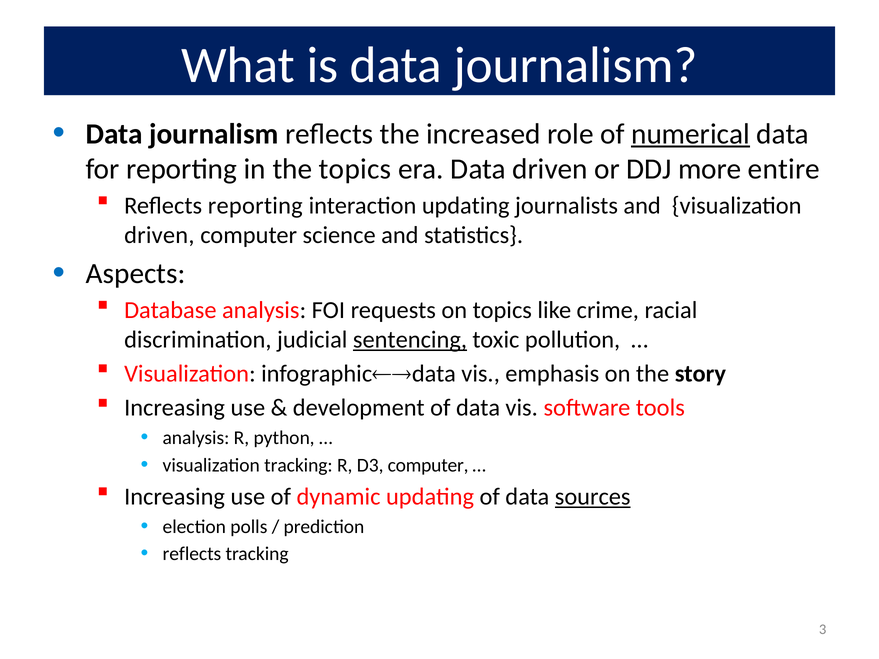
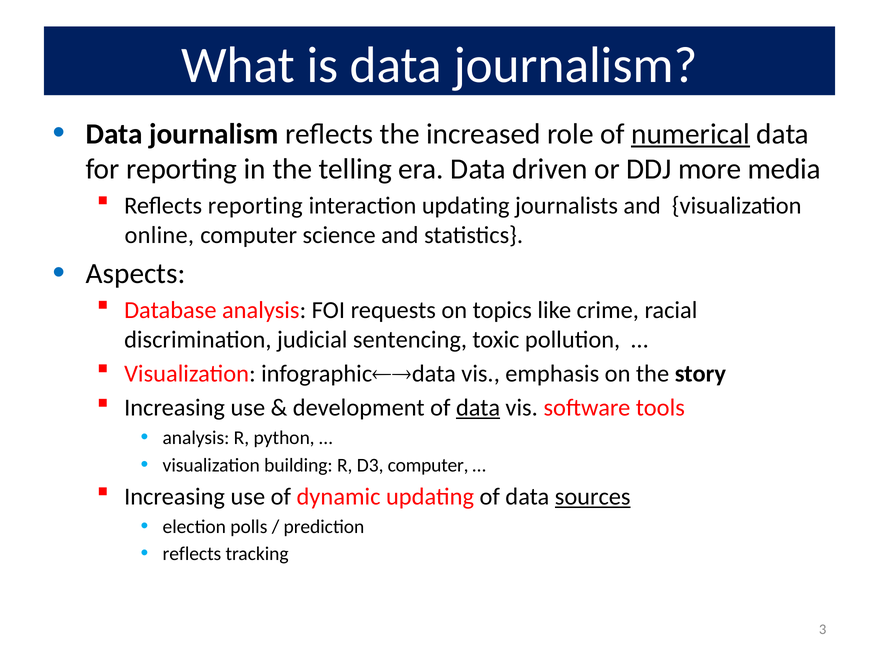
the topics: topics -> telling
entire: entire -> media
driven at (159, 235): driven -> online
sentencing underline: present -> none
data at (478, 408) underline: none -> present
visualization tracking: tracking -> building
